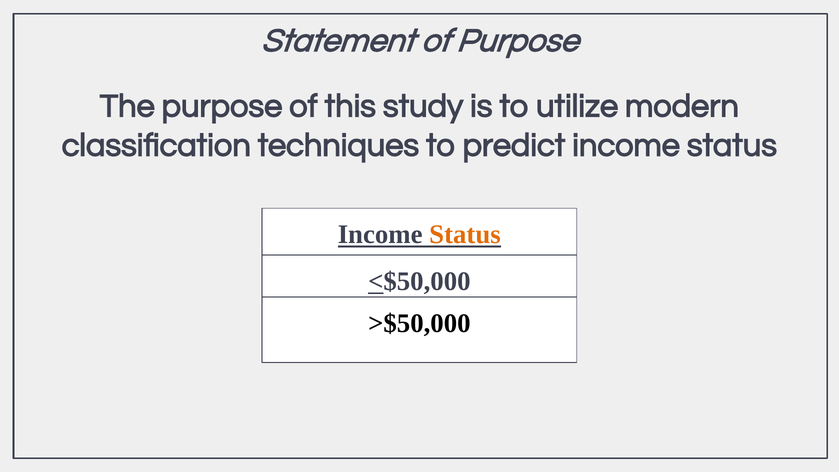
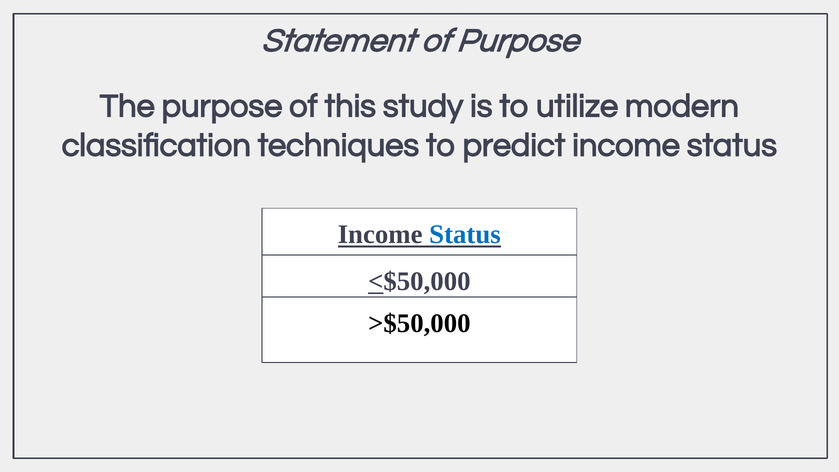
Status at (465, 235) colour: orange -> blue
